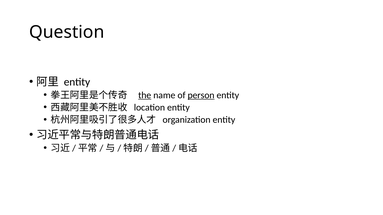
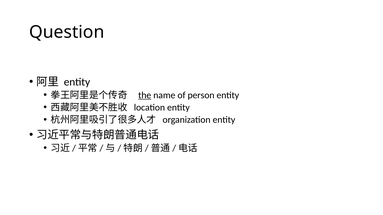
person underline: present -> none
